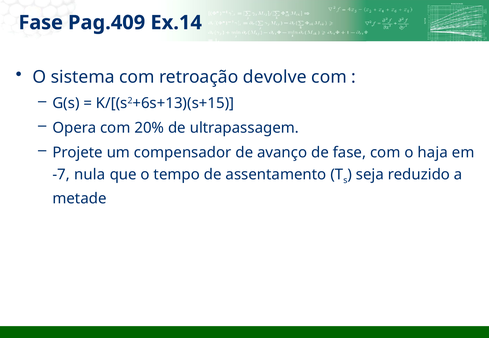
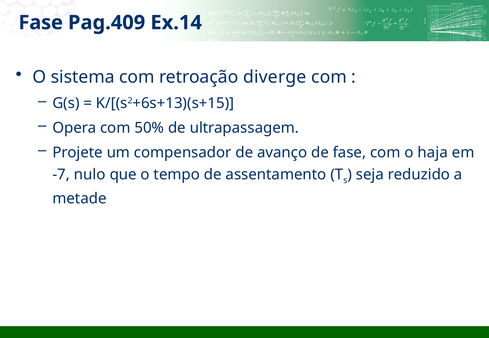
devolve: devolve -> diverge
20%: 20% -> 50%
nula: nula -> nulo
